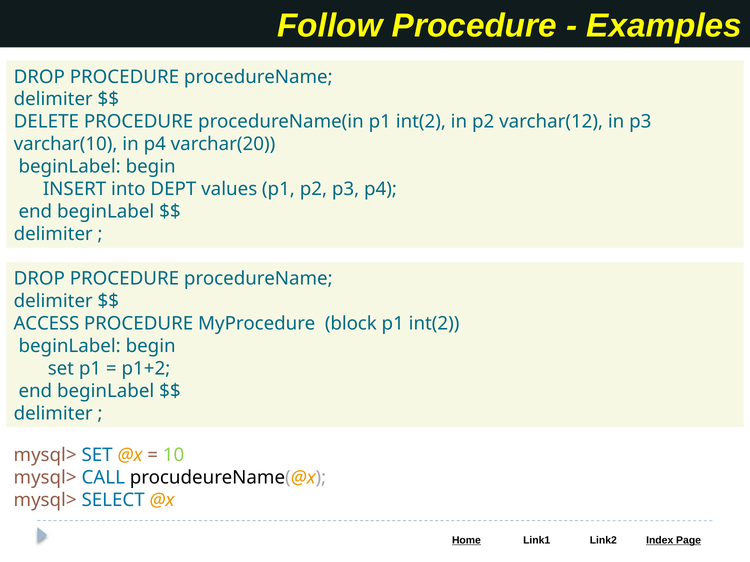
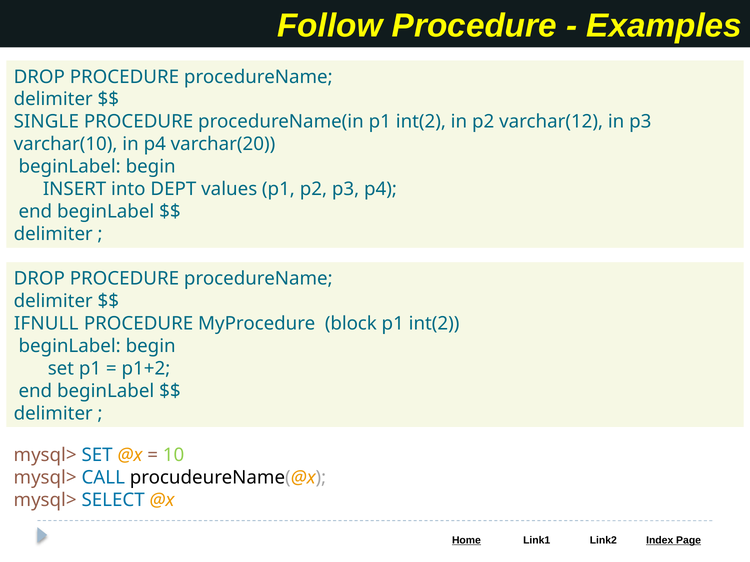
DELETE: DELETE -> SINGLE
ACCESS: ACCESS -> IFNULL
